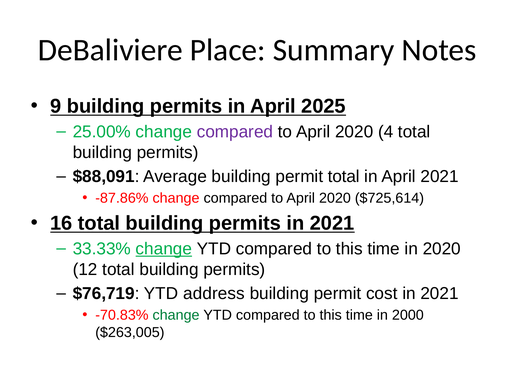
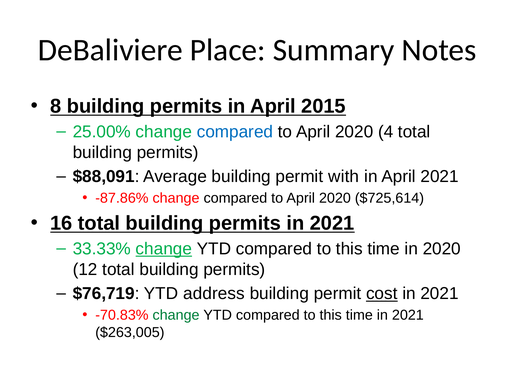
9: 9 -> 8
2025: 2025 -> 2015
compared at (235, 132) colour: purple -> blue
permit total: total -> with
cost underline: none -> present
time in 2000: 2000 -> 2021
